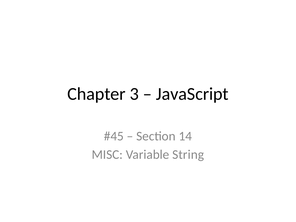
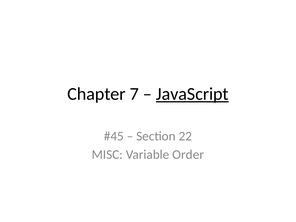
3: 3 -> 7
JavaScript underline: none -> present
14: 14 -> 22
String: String -> Order
